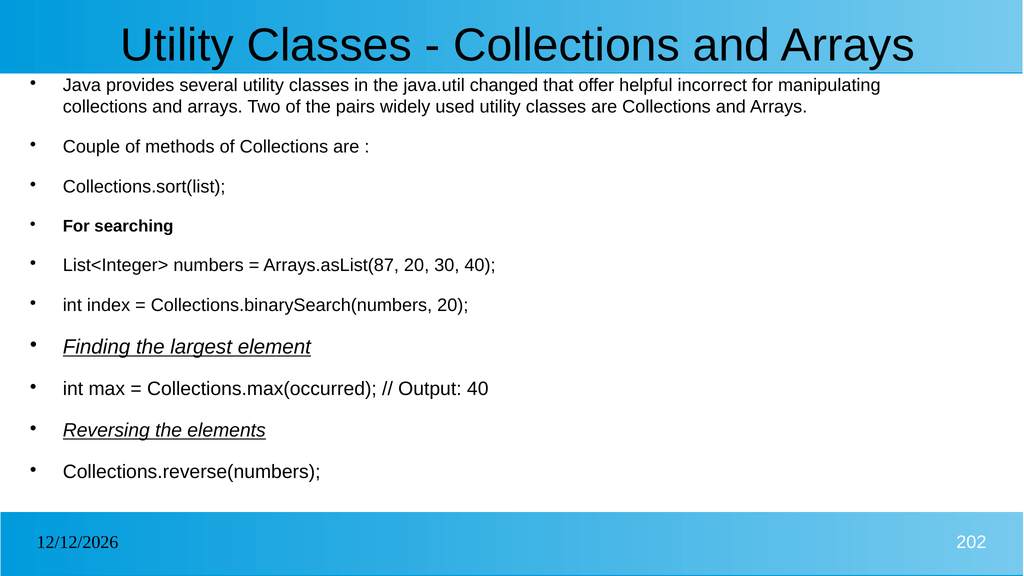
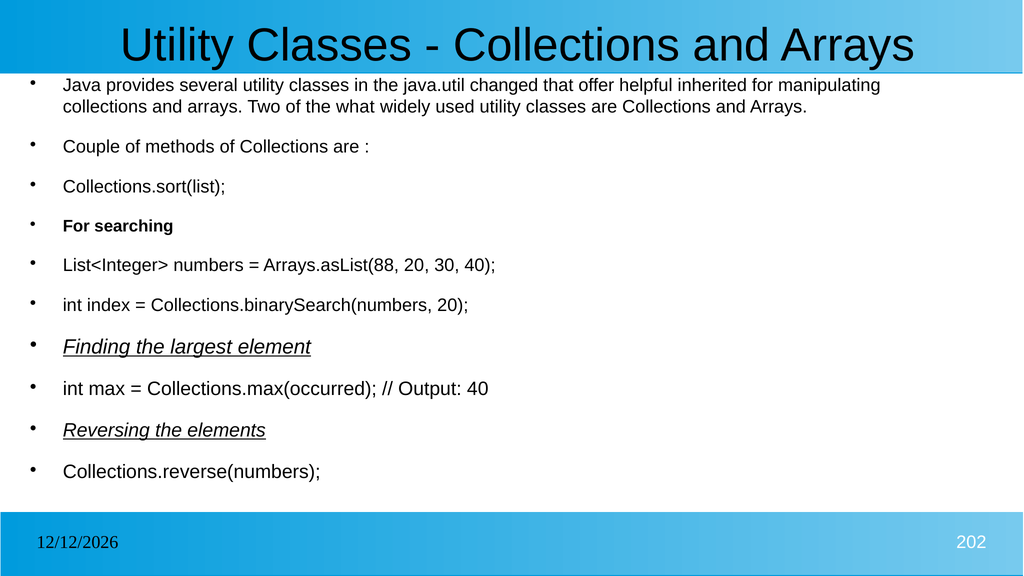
incorrect: incorrect -> inherited
pairs: pairs -> what
Arrays.asList(87: Arrays.asList(87 -> Arrays.asList(88
